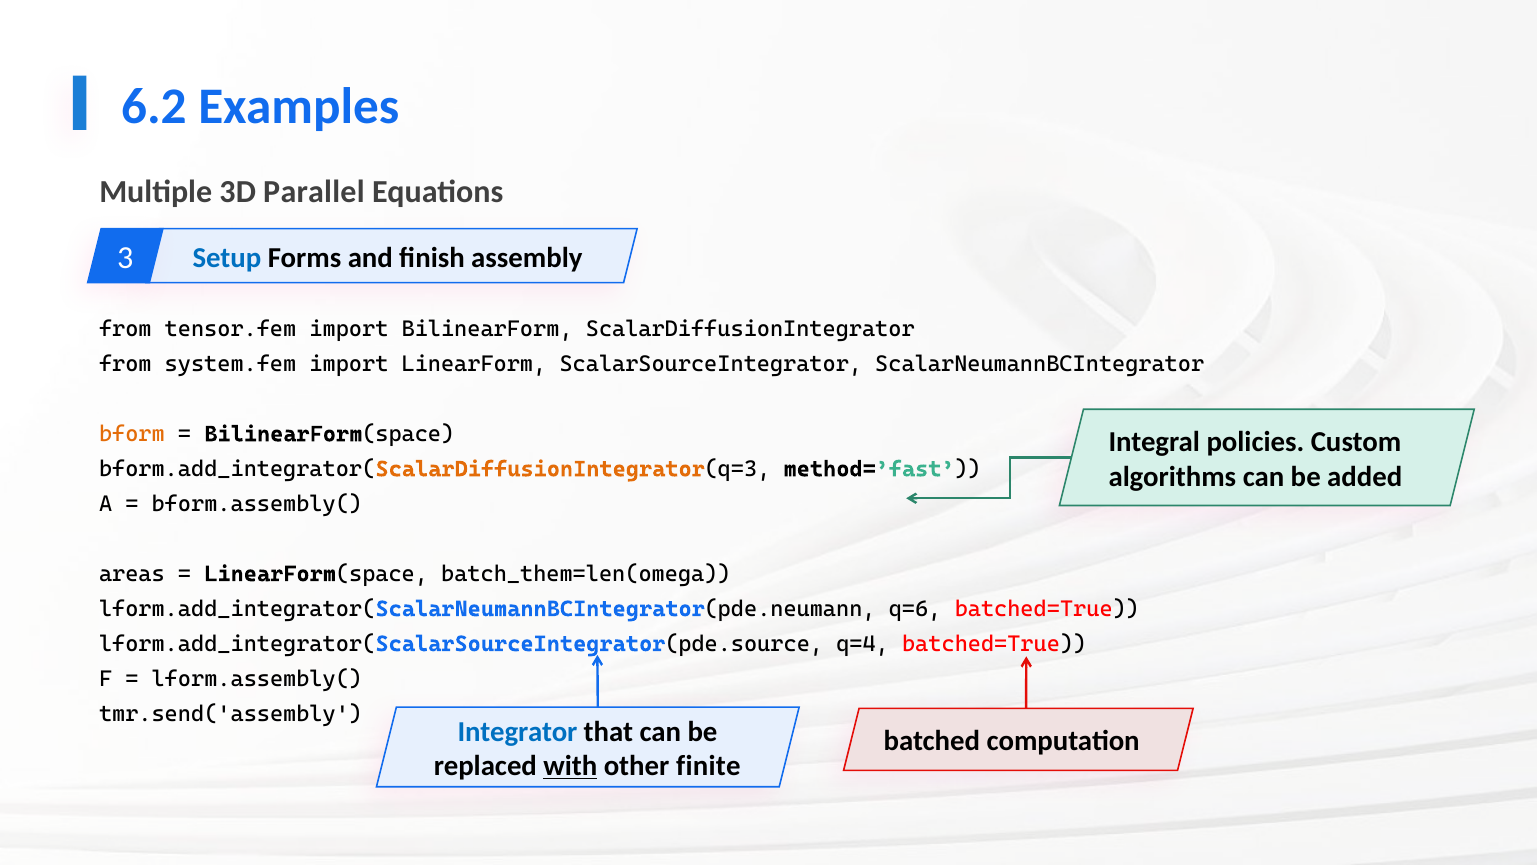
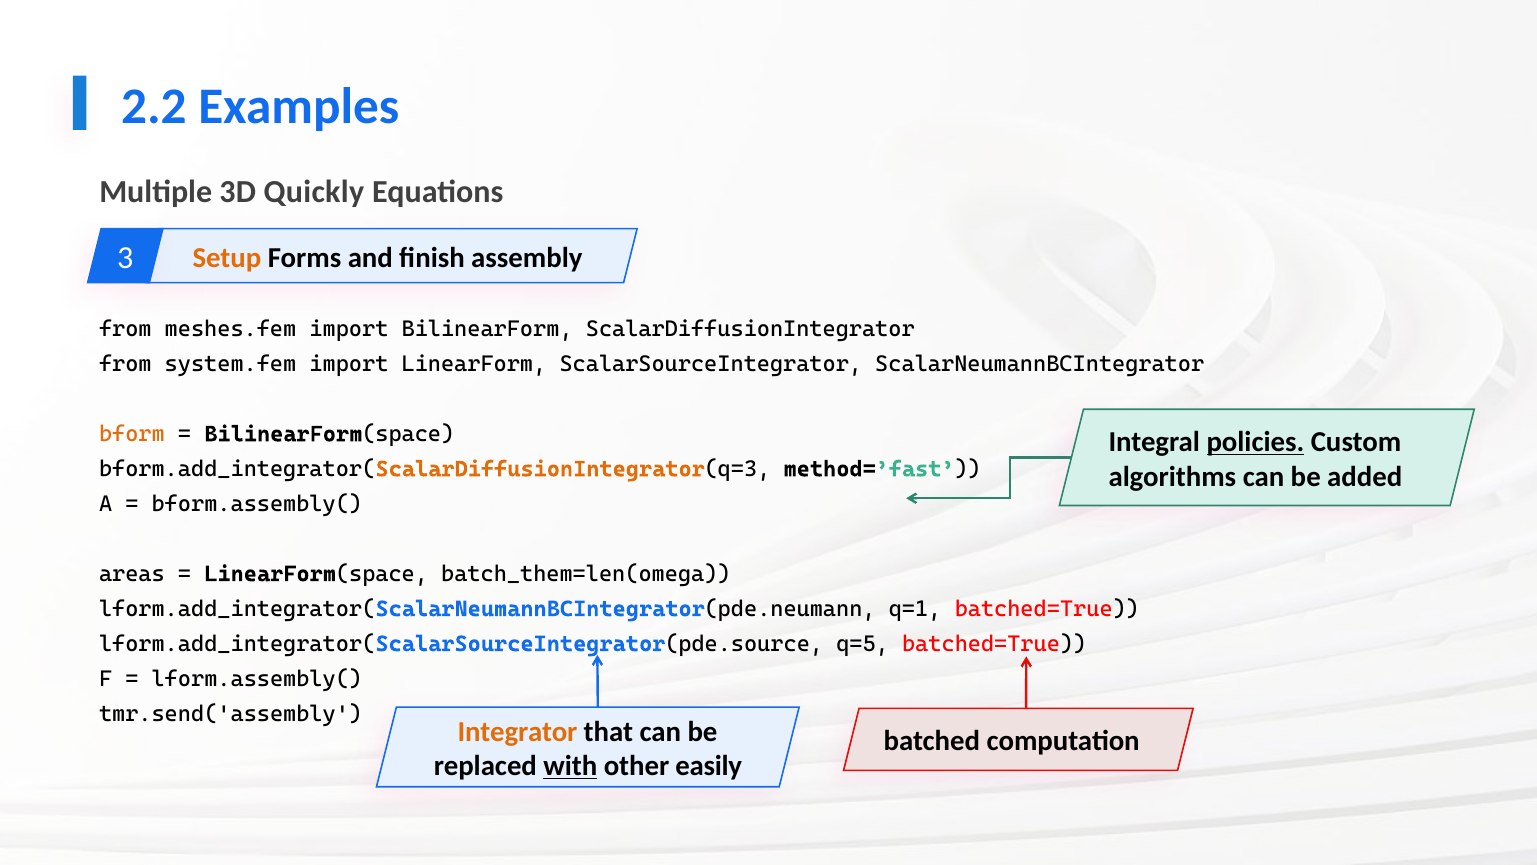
6.2: 6.2 -> 2.2
Parallel: Parallel -> Quickly
Setup colour: blue -> orange
tensor.fem: tensor.fem -> meshes.fem
policies underline: none -> present
q=6: q=6 -> q=1
q=4: q=4 -> q=5
Integrator colour: blue -> orange
finite: finite -> easily
